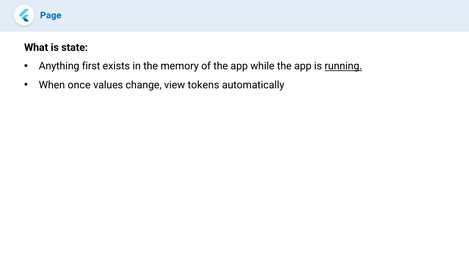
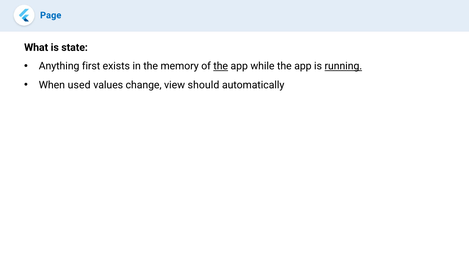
the at (221, 66) underline: none -> present
once: once -> used
tokens: tokens -> should
